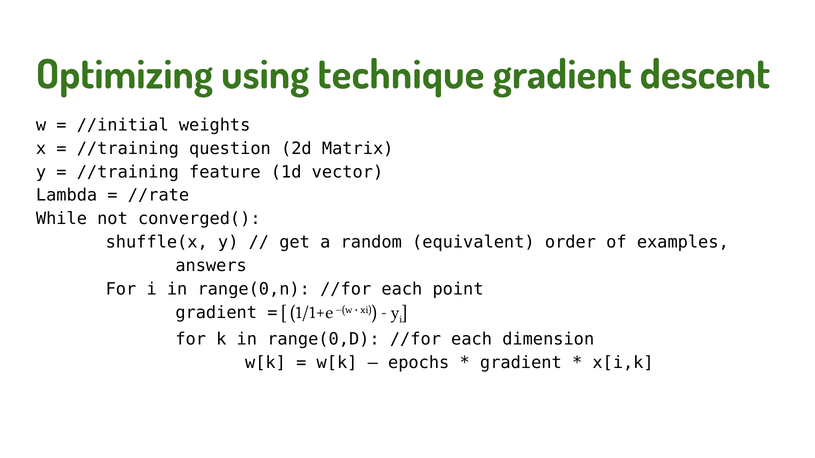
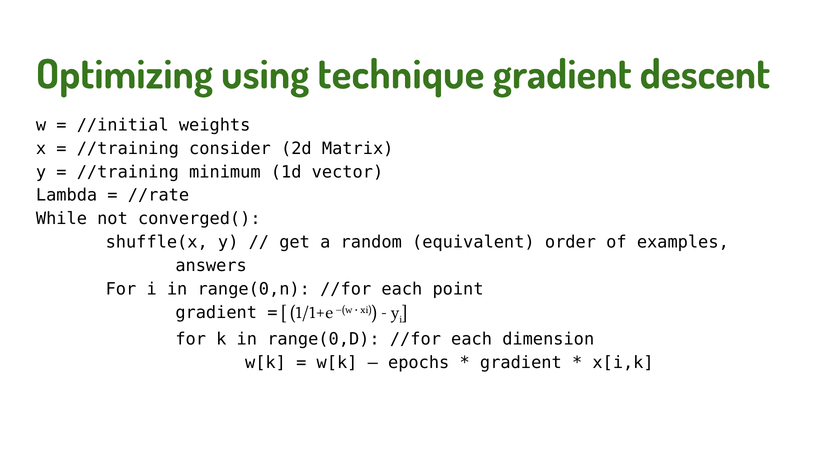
question: question -> consider
feature: feature -> minimum
